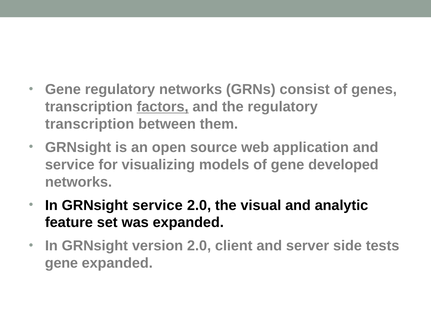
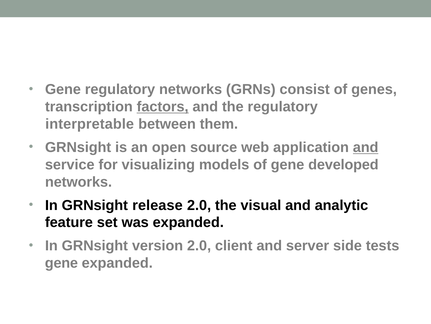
transcription at (90, 124): transcription -> interpretable
and at (366, 147) underline: none -> present
GRNsight service: service -> release
